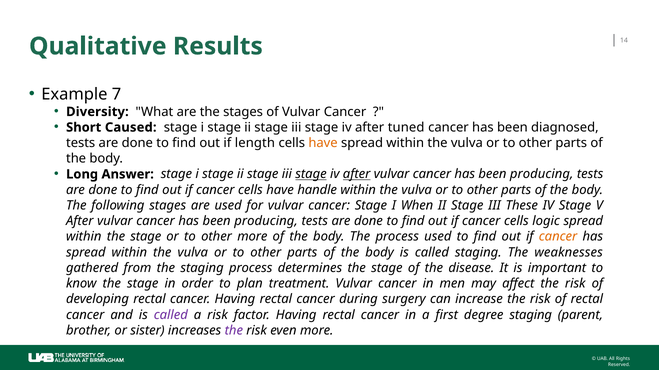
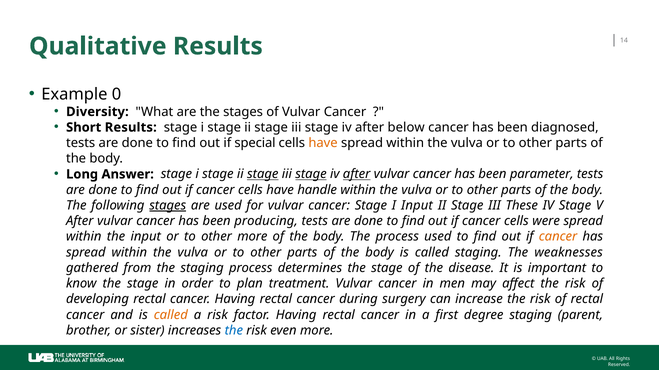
7: 7 -> 0
Short Caused: Caused -> Results
tuned: tuned -> below
length: length -> special
stage at (263, 175) underline: none -> present
producing at (542, 175): producing -> parameter
stages at (168, 206) underline: none -> present
I When: When -> Input
logic: logic -> were
within the stage: stage -> input
called at (171, 315) colour: purple -> orange
the at (234, 331) colour: purple -> blue
